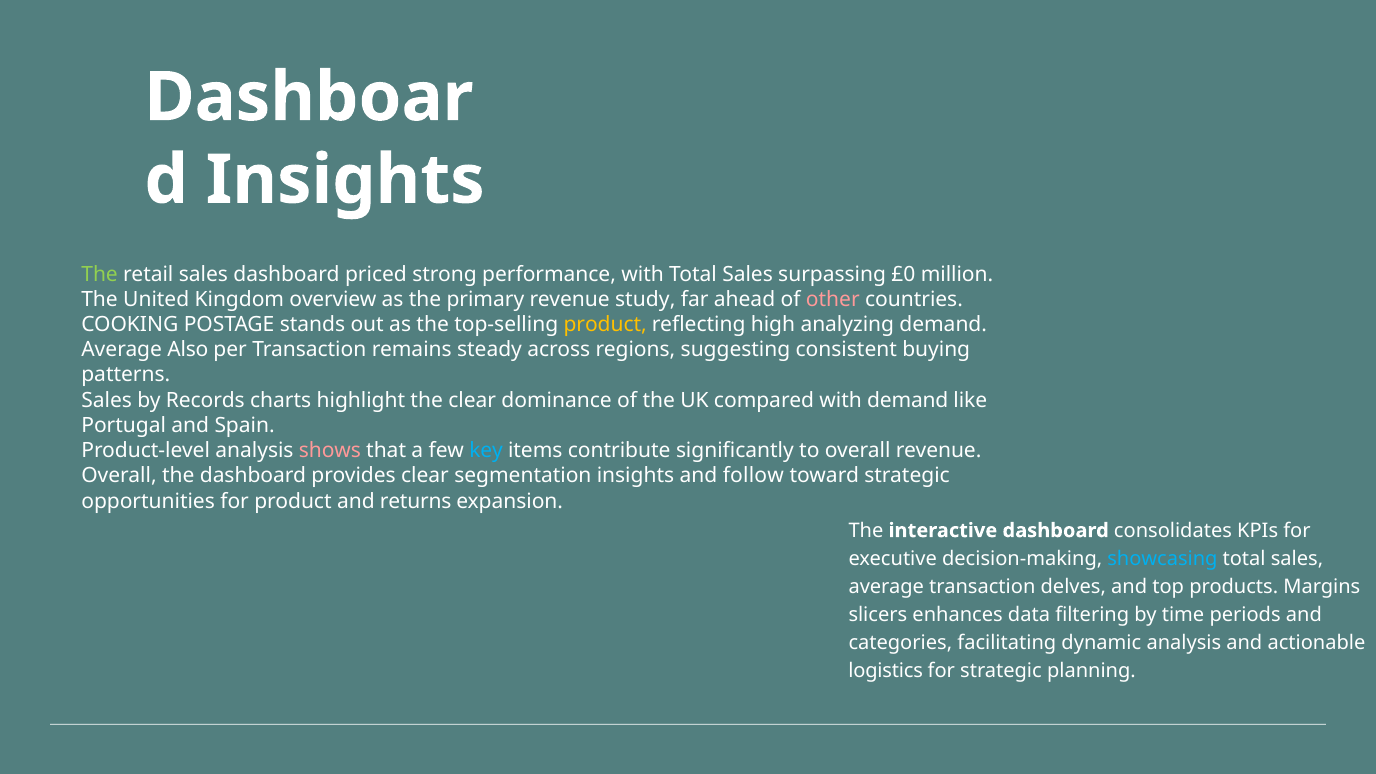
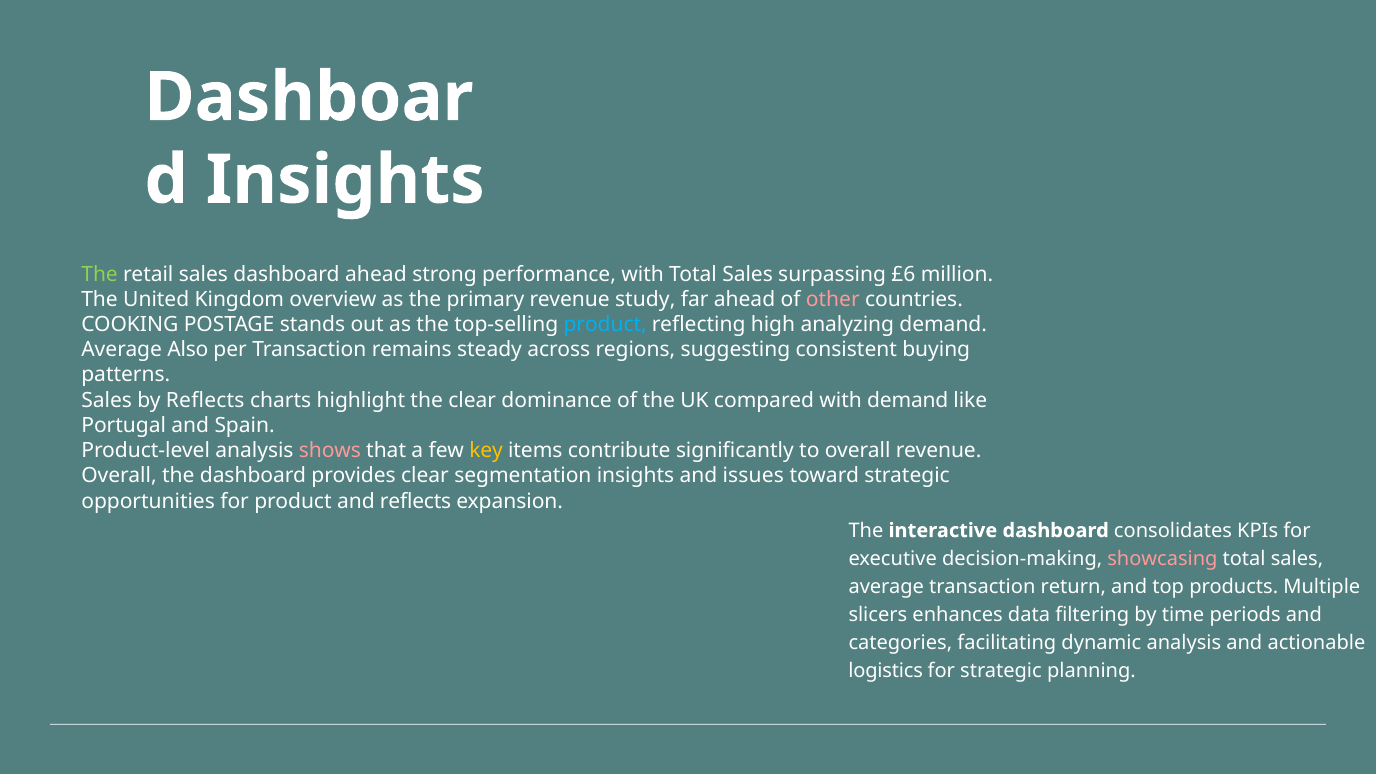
dashboard priced: priced -> ahead
£0: £0 -> £6
product at (605, 325) colour: yellow -> light blue
by Records: Records -> Reflects
key colour: light blue -> yellow
follow: follow -> issues
and returns: returns -> reflects
showcasing colour: light blue -> pink
delves: delves -> return
Margins: Margins -> Multiple
